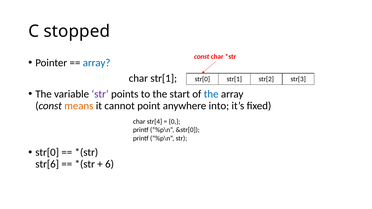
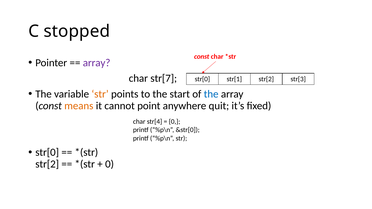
array at (97, 63) colour: blue -> purple
char str[1: str[1 -> str[7
str at (100, 94) colour: purple -> orange
into: into -> quit
str[6 at (47, 164): str[6 -> str[2
6 at (110, 164): 6 -> 0
